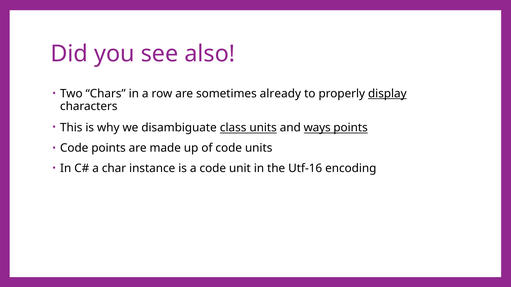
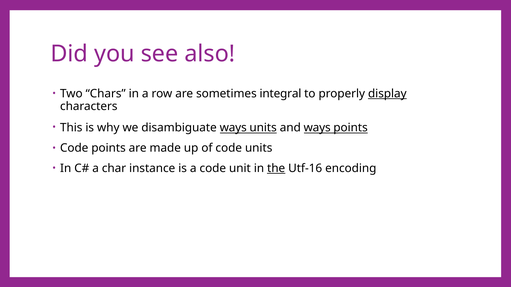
already: already -> integral
disambiguate class: class -> ways
the underline: none -> present
